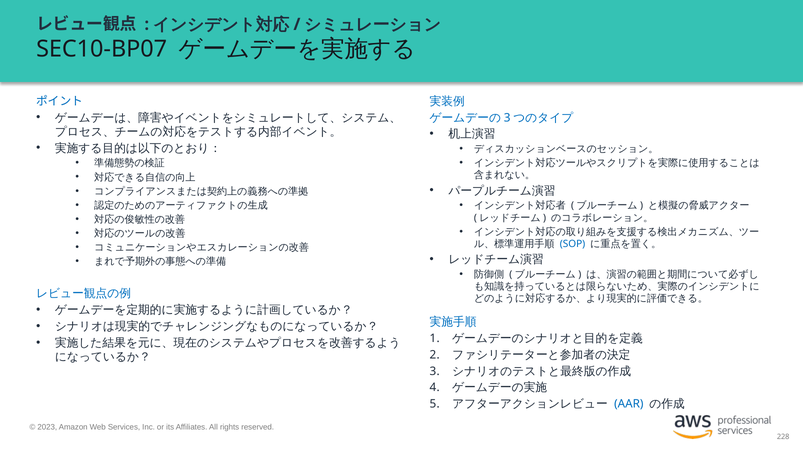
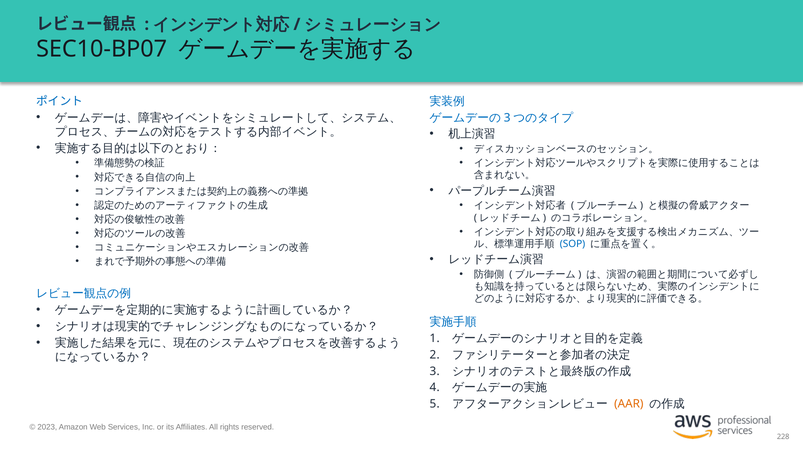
AAR colour: blue -> orange
